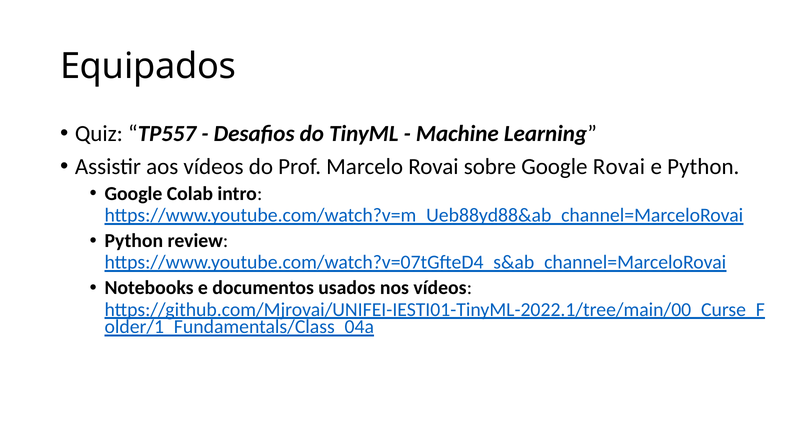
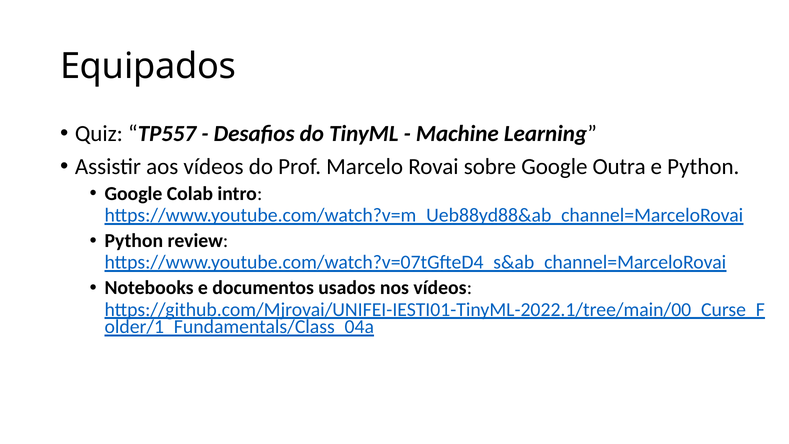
Google Rovai: Rovai -> Outra
